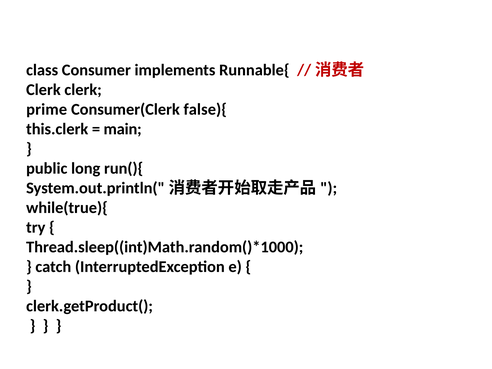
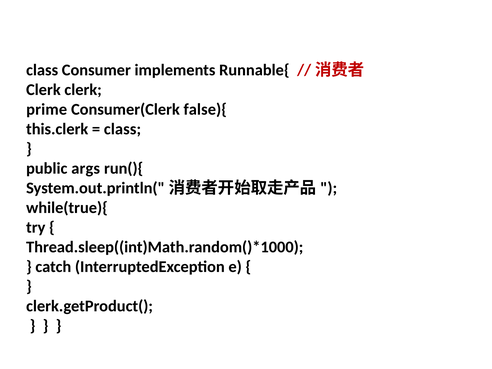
main at (123, 129): main -> class
long: long -> args
